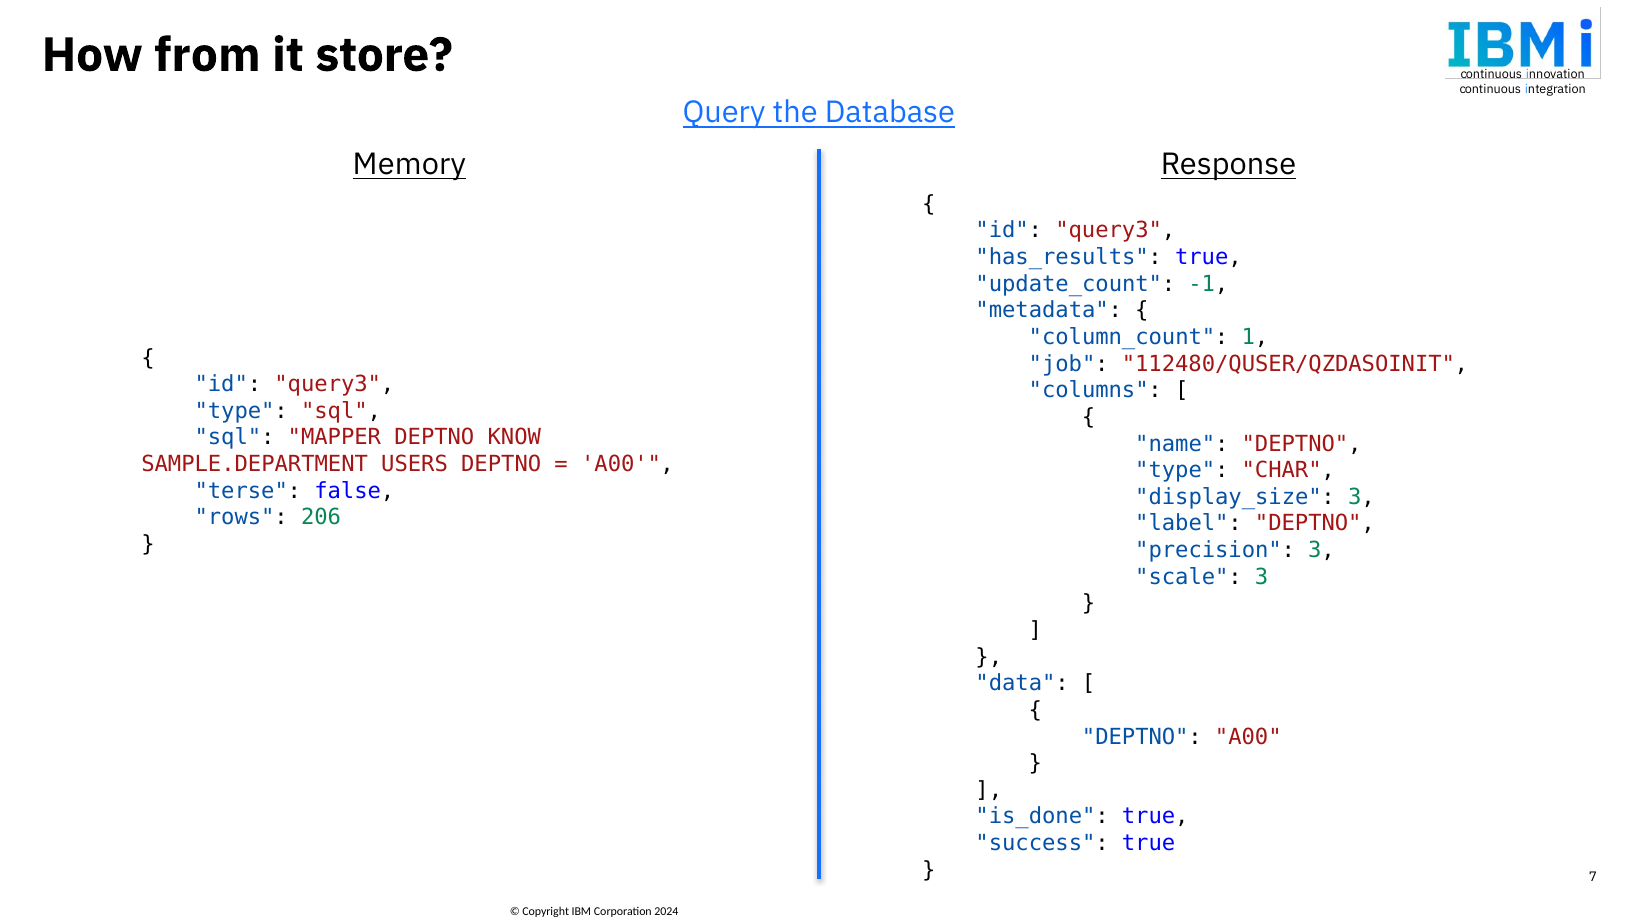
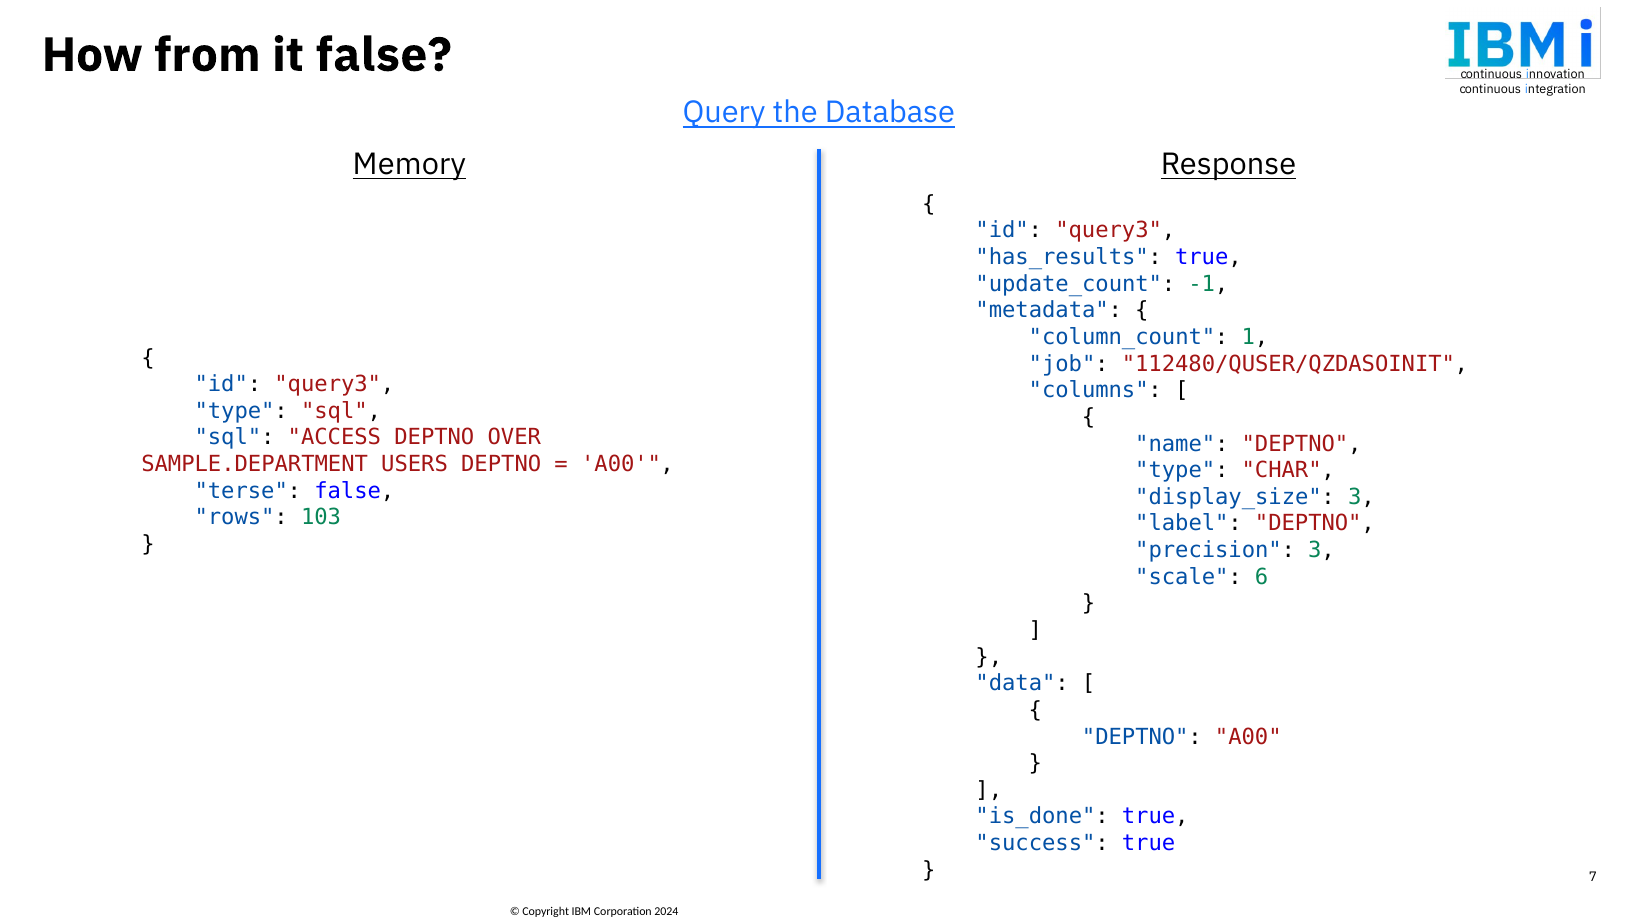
it store: store -> false
MAPPER: MAPPER -> ACCESS
KNOW: KNOW -> OVER
206: 206 -> 103
scale 3: 3 -> 6
